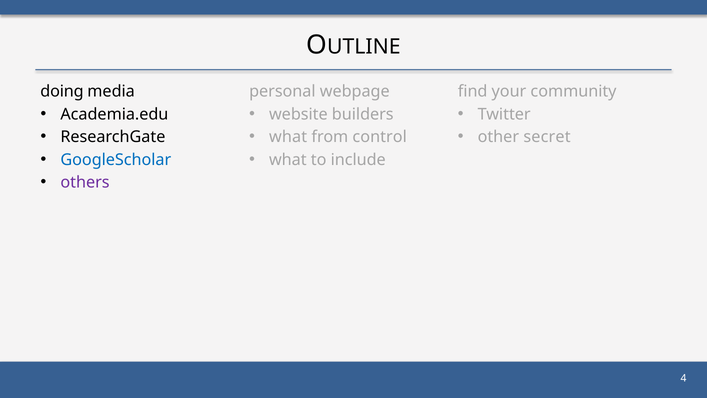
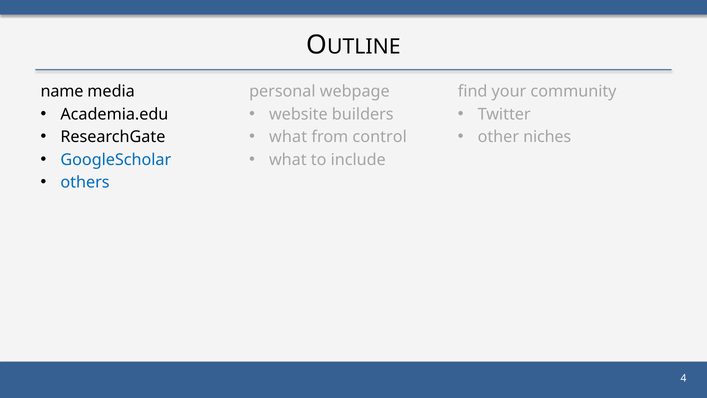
doing: doing -> name
secret: secret -> niches
others colour: purple -> blue
